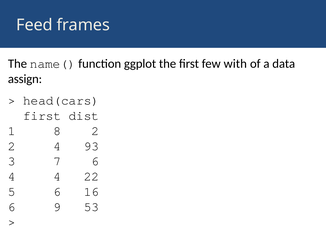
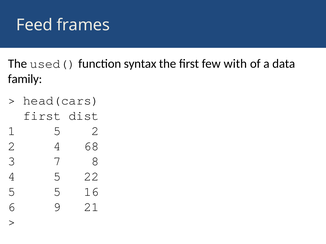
name(: name( -> used(
ggplot: ggplot -> syntax
assign: assign -> family
1 8: 8 -> 5
93: 93 -> 68
7 6: 6 -> 8
4 4: 4 -> 5
5 6: 6 -> 5
53: 53 -> 21
